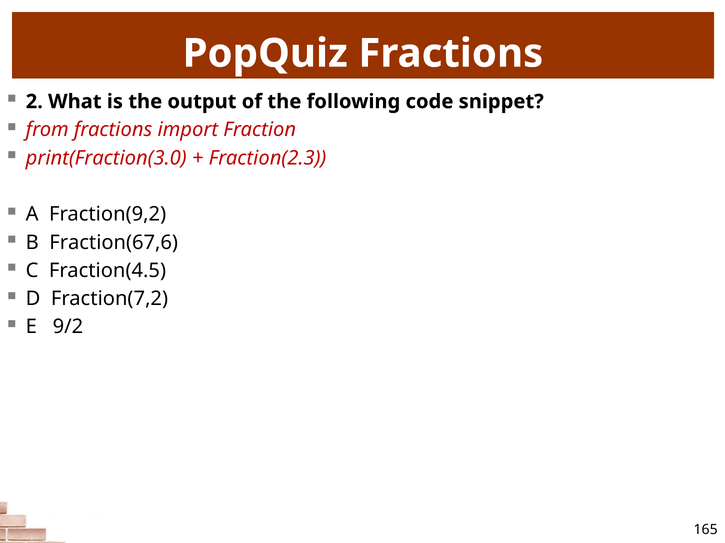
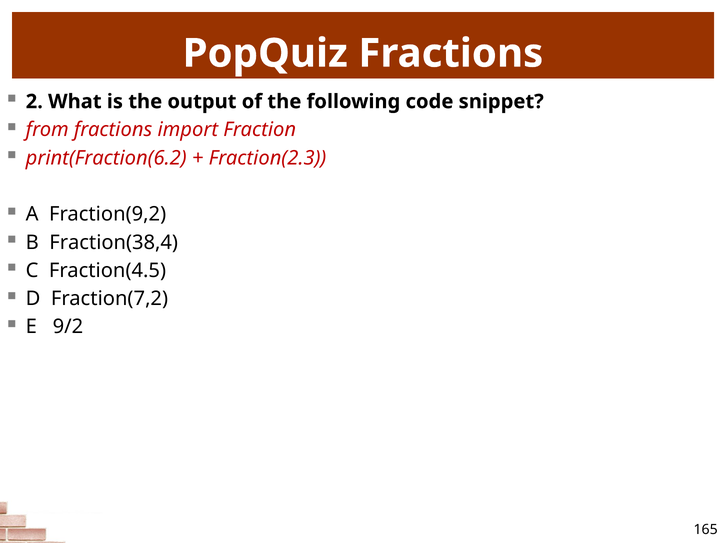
print(Fraction(3.0: print(Fraction(3.0 -> print(Fraction(6.2
Fraction(67,6: Fraction(67,6 -> Fraction(38,4
